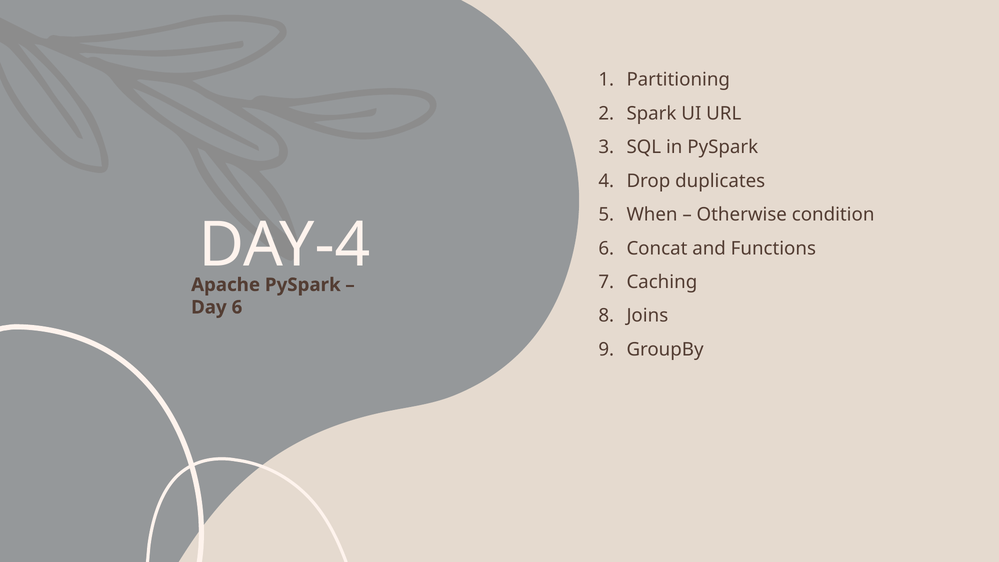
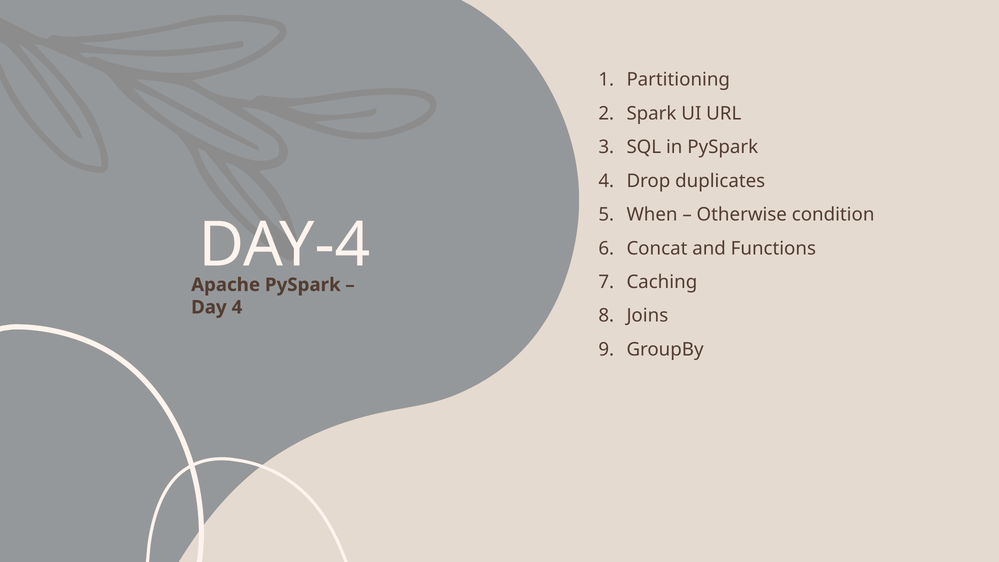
Day 6: 6 -> 4
